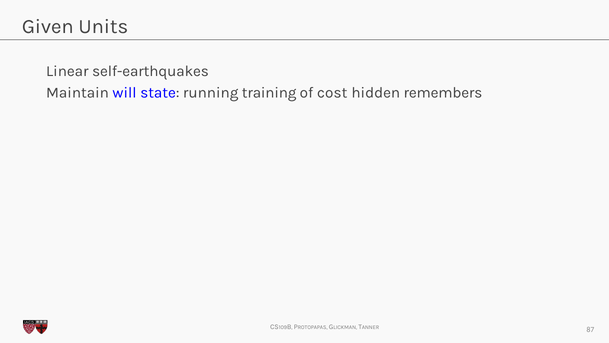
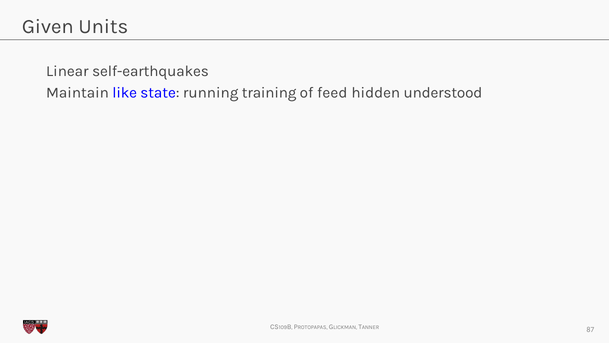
will: will -> like
cost: cost -> feed
remembers: remembers -> understood
